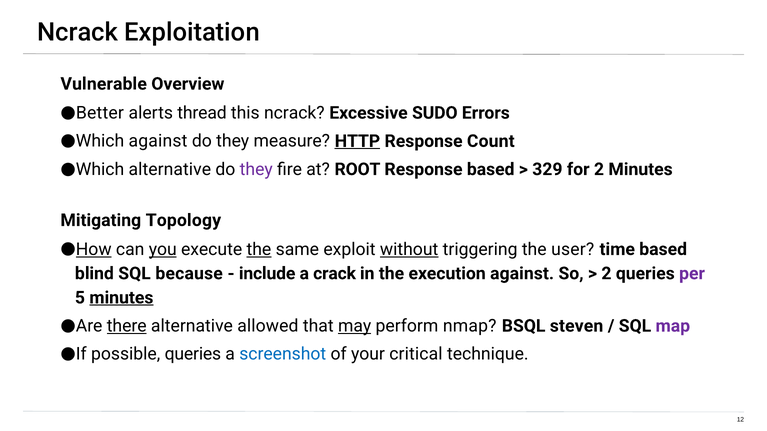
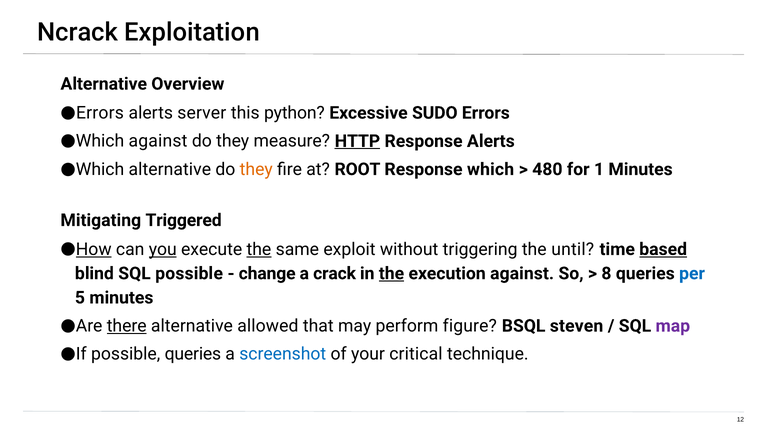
Vulnerable at (104, 84): Vulnerable -> Alternative
Better at (100, 113): Better -> Errors
thread: thread -> server
this ncrack: ncrack -> python
Response Count: Count -> Alerts
they at (256, 170) colour: purple -> orange
Response based: based -> which
329: 329 -> 480
for 2: 2 -> 1
Topology: Topology -> Triggered
without underline: present -> none
user: user -> until
based at (663, 250) underline: none -> present
SQL because: because -> possible
include: include -> change
the at (391, 274) underline: none -> present
2 at (606, 274): 2 -> 8
per colour: purple -> blue
minutes at (121, 298) underline: present -> none
may underline: present -> none
nmap: nmap -> figure
